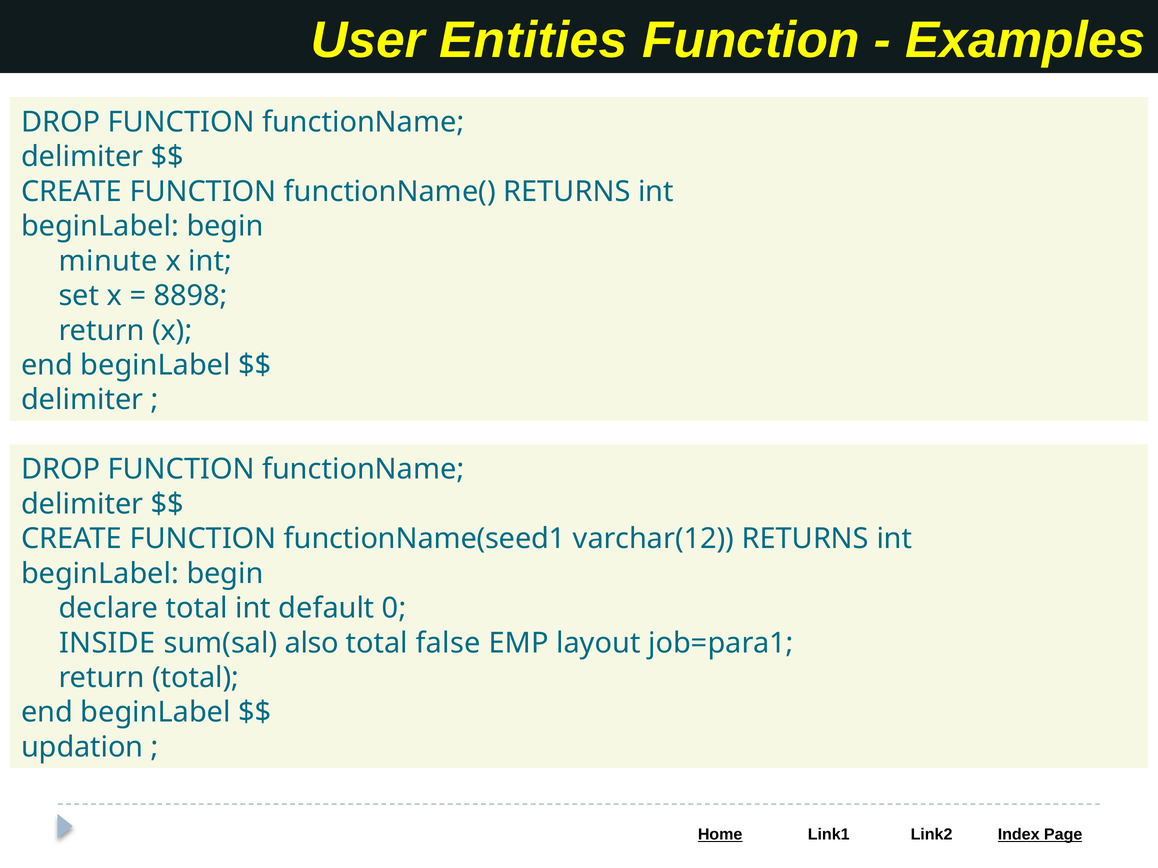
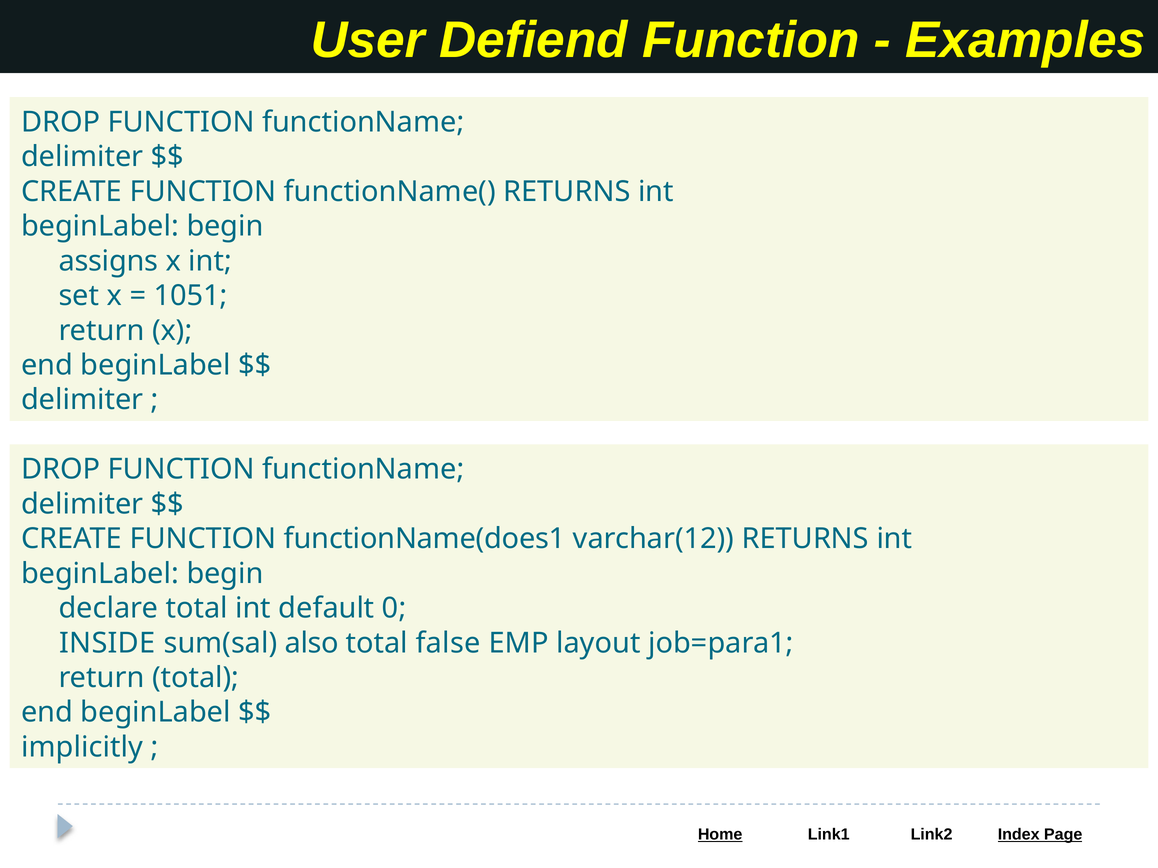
Entities: Entities -> Defiend
minute: minute -> assigns
8898: 8898 -> 1051
functionName(seed1: functionName(seed1 -> functionName(does1
updation: updation -> implicitly
